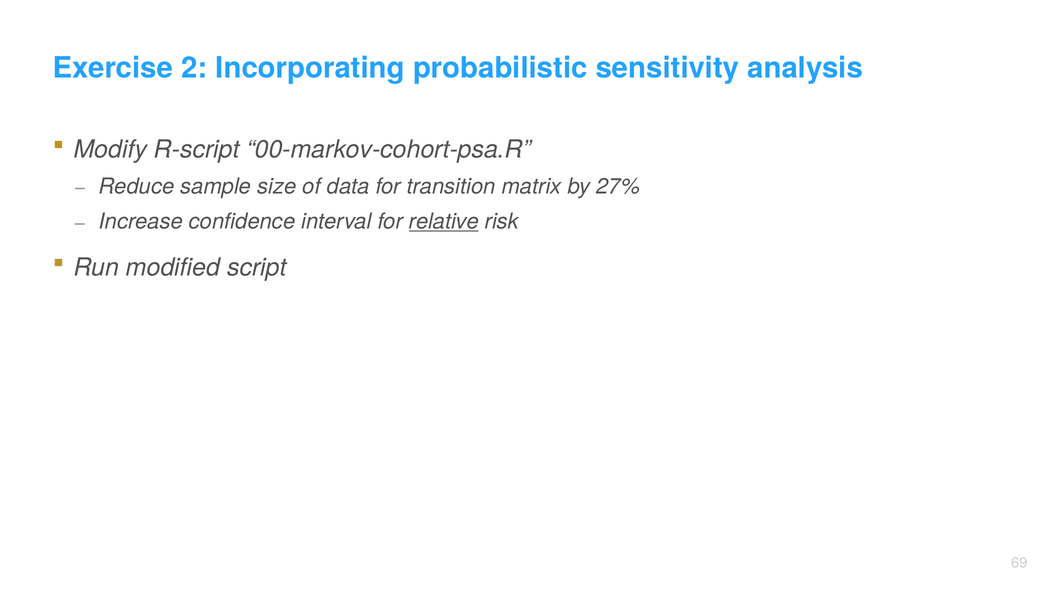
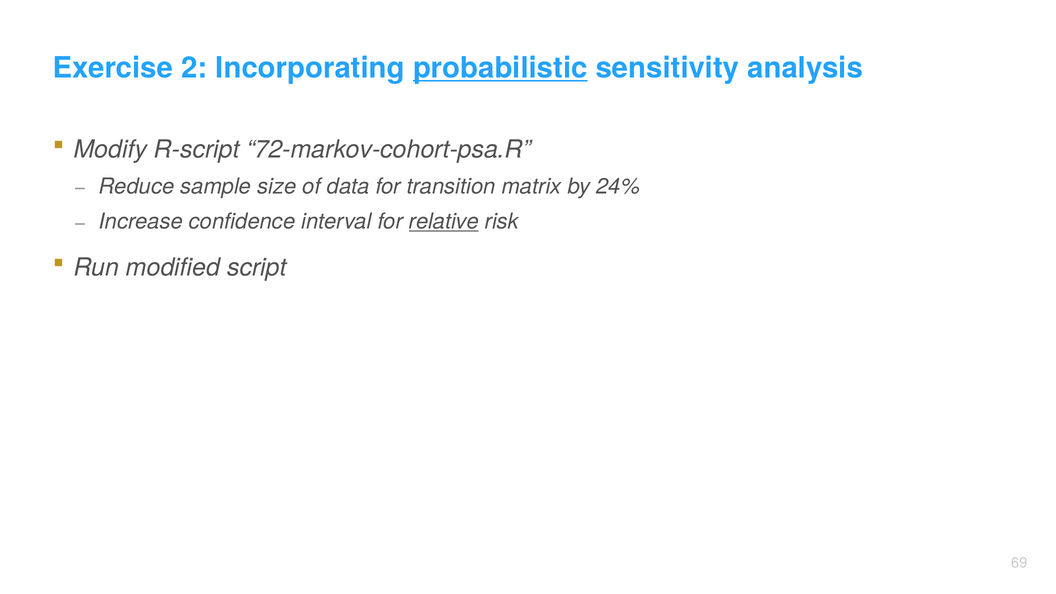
probabilistic underline: none -> present
00-markov-cohort-psa.R: 00-markov-cohort-psa.R -> 72-markov-cohort-psa.R
27%: 27% -> 24%
